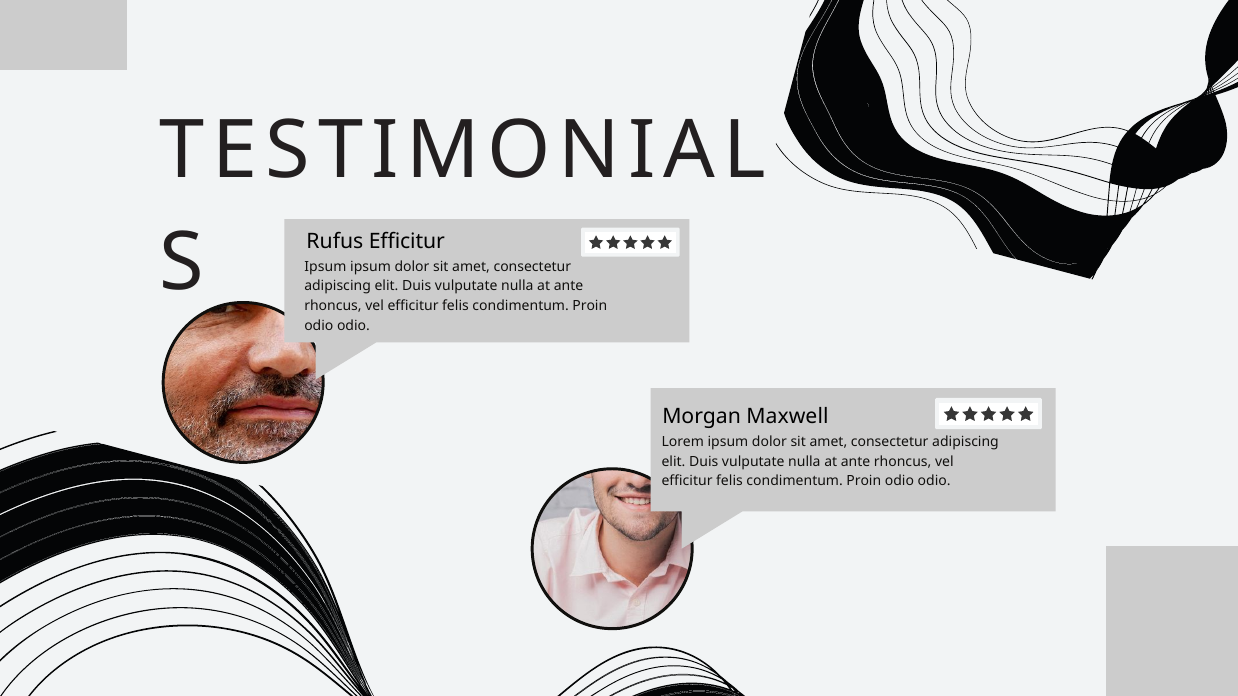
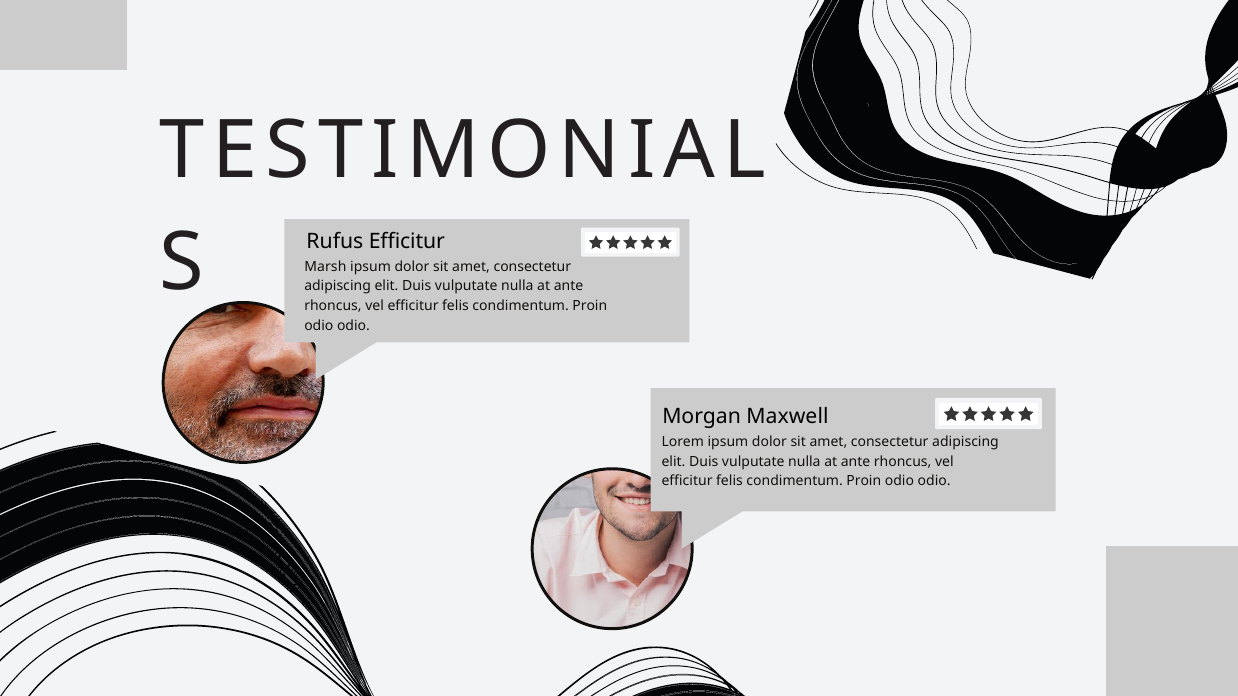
Ipsum at (325, 267): Ipsum -> Marsh
